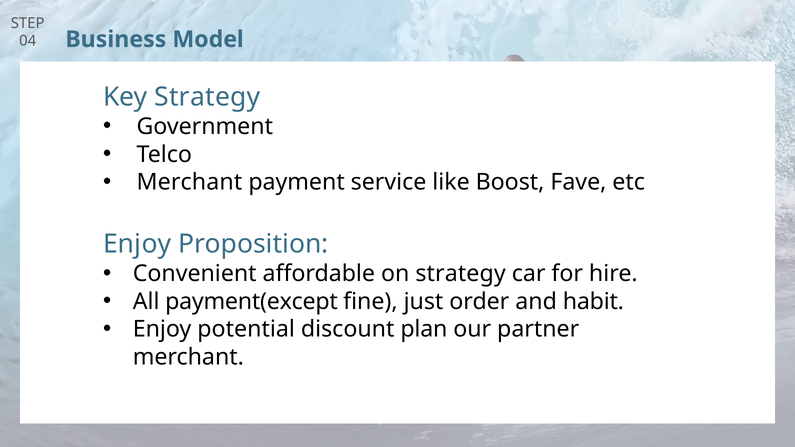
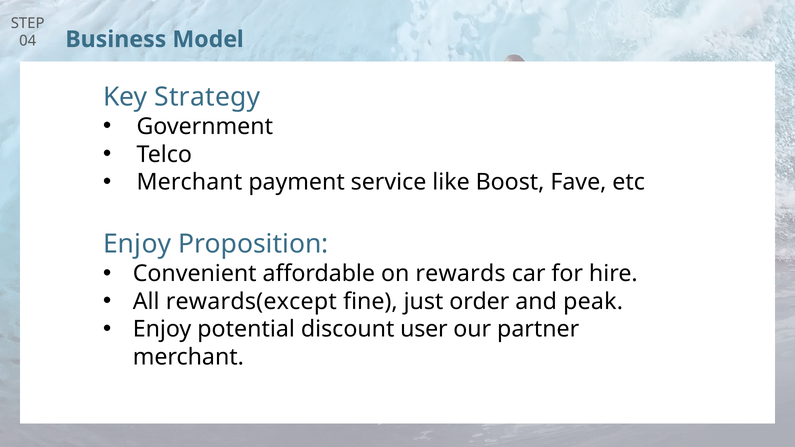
on strategy: strategy -> rewards
payment(except: payment(except -> rewards(except
habit: habit -> peak
plan: plan -> user
